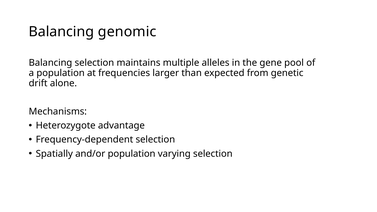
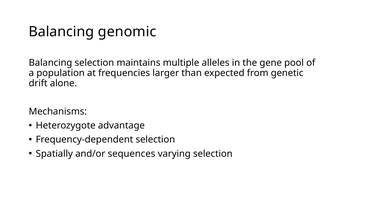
and/or population: population -> sequences
